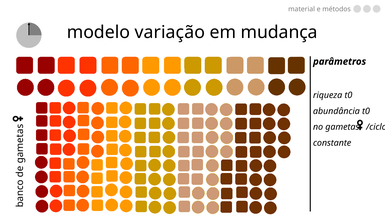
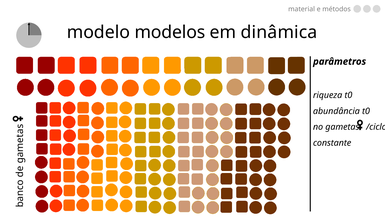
variação: variação -> modelos
mudança: mudança -> dinâmica
